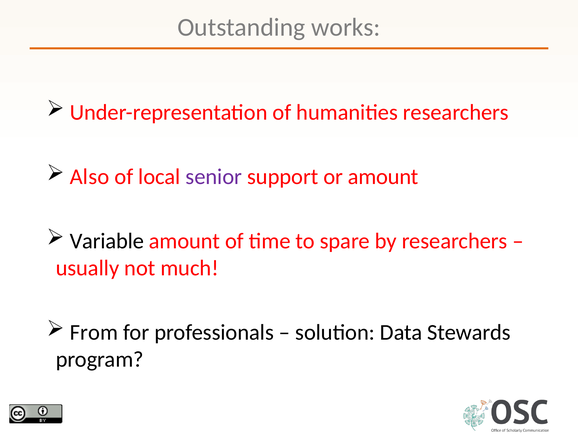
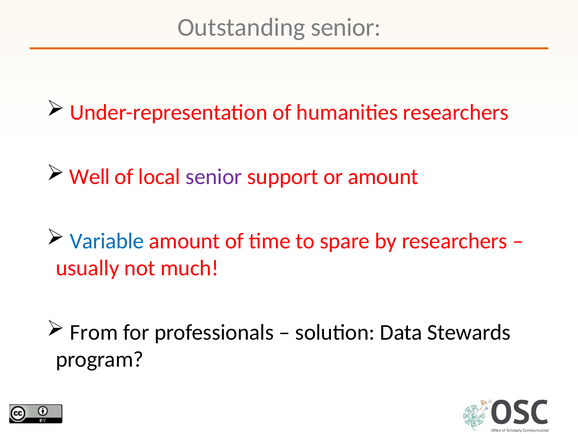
Outstanding works: works -> senior
Also: Also -> Well
Variable colour: black -> blue
